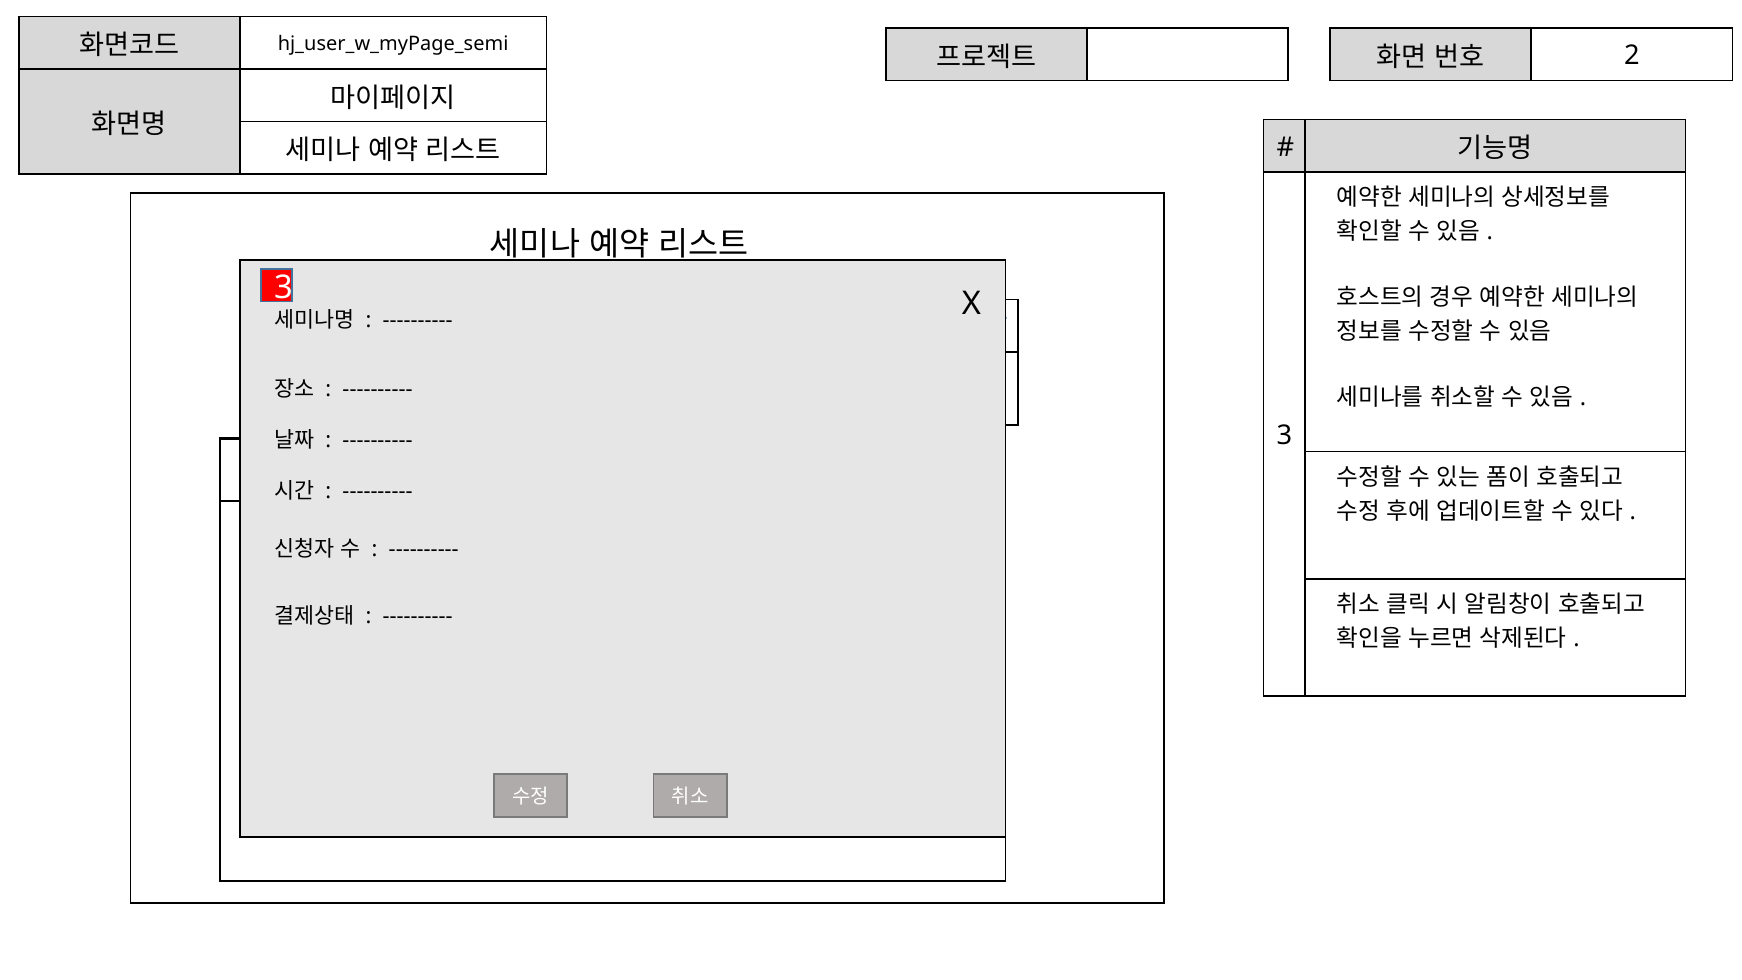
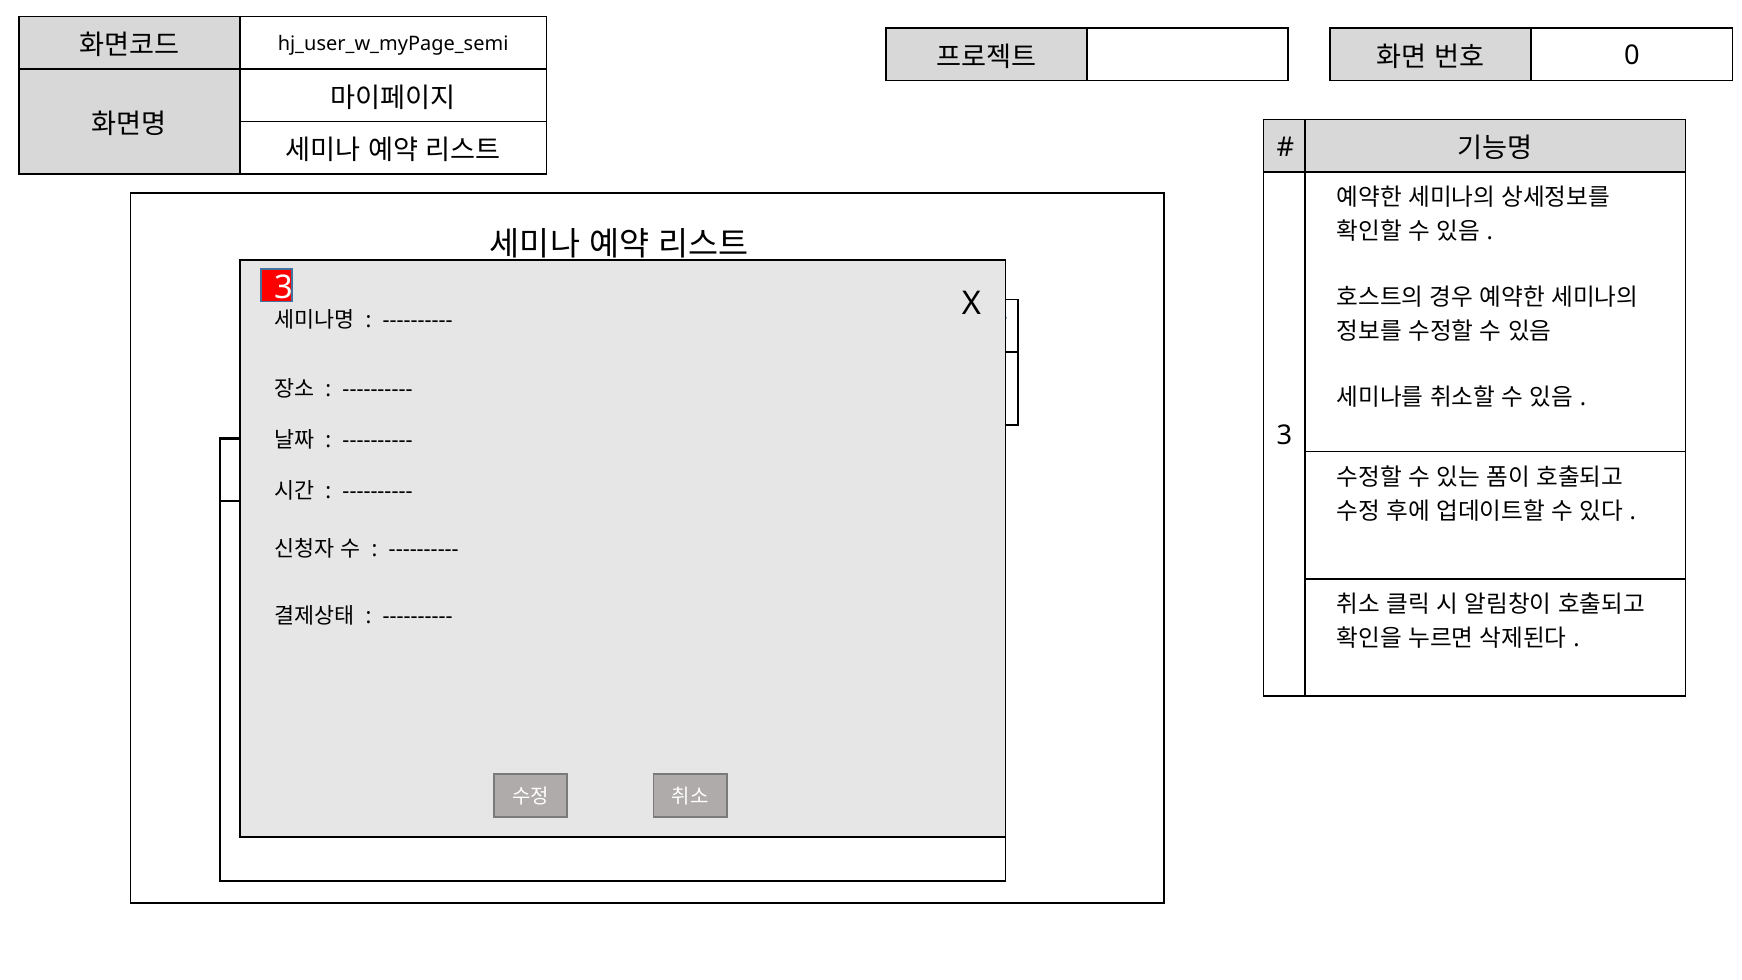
2: 2 -> 0
